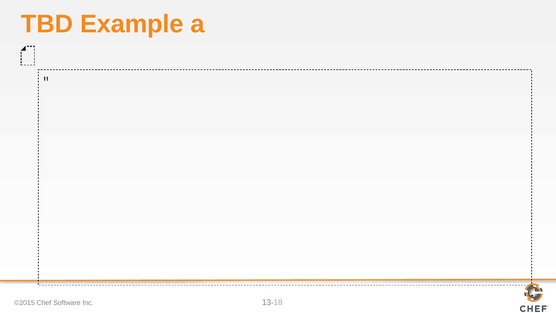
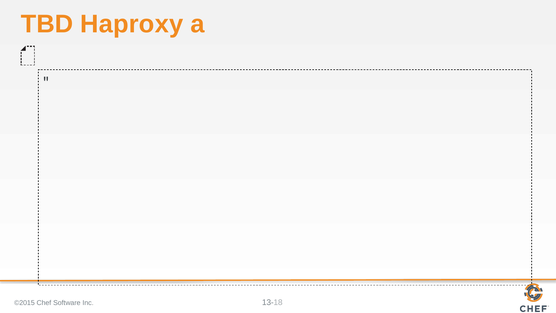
Example: Example -> Haproxy
